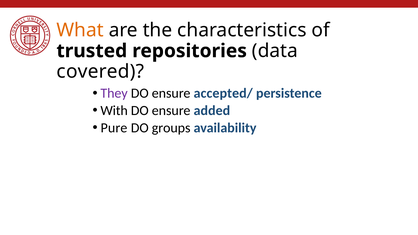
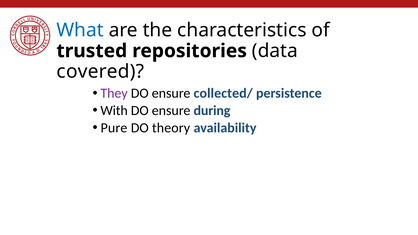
What colour: orange -> blue
accepted/: accepted/ -> collected/
added: added -> during
groups: groups -> theory
